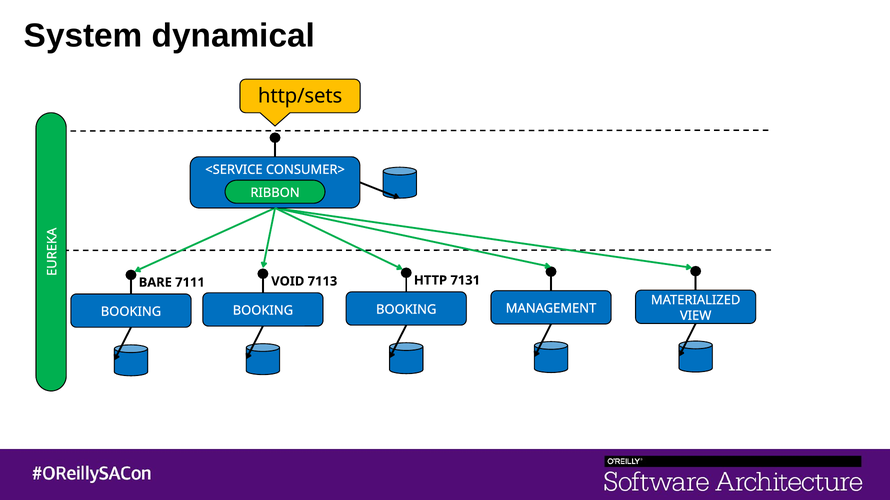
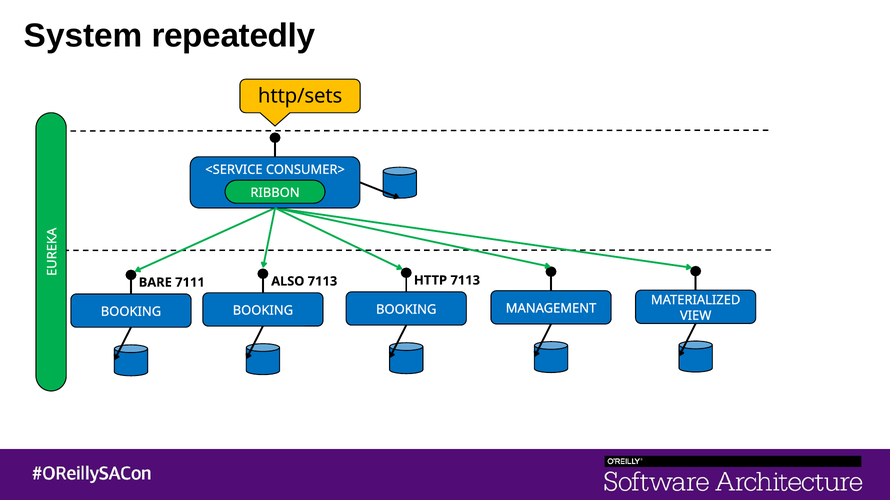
dynamical: dynamical -> repeatedly
HTTP 7131: 7131 -> 7113
VOID: VOID -> ALSO
